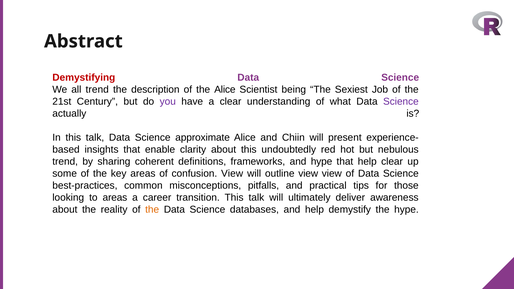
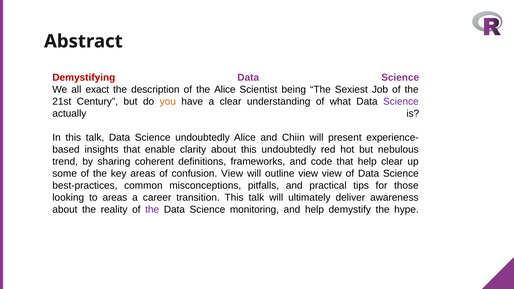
all trend: trend -> exact
you colour: purple -> orange
Science approximate: approximate -> undoubtedly
and hype: hype -> code
the at (152, 210) colour: orange -> purple
databases: databases -> monitoring
